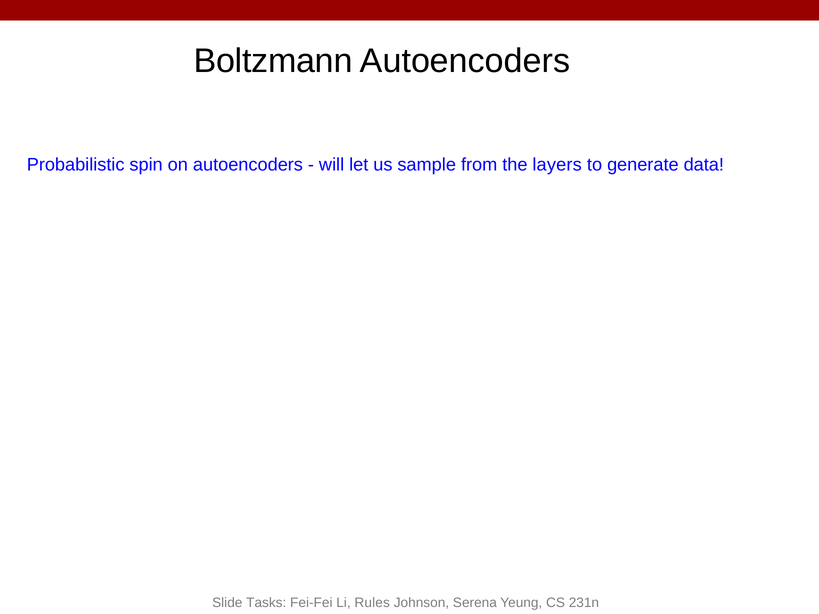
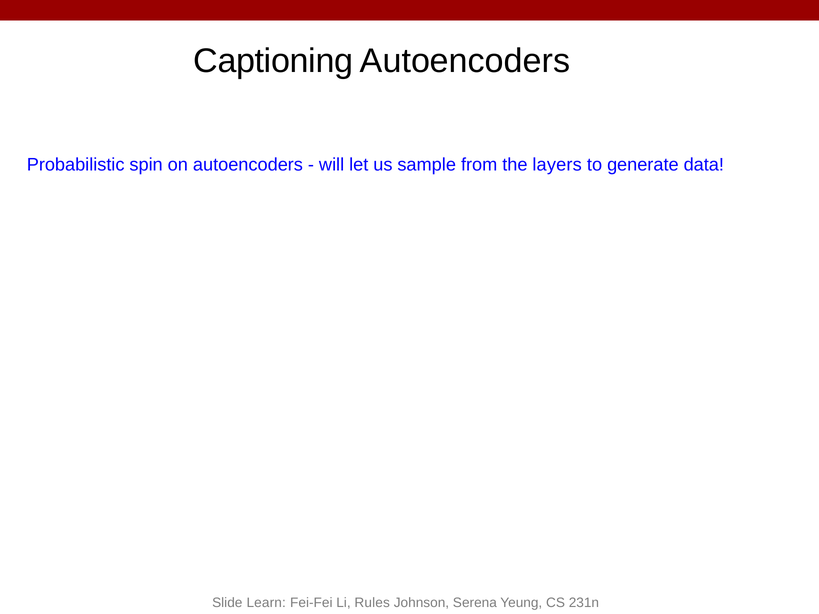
Boltzmann: Boltzmann -> Captioning
Tasks: Tasks -> Learn
